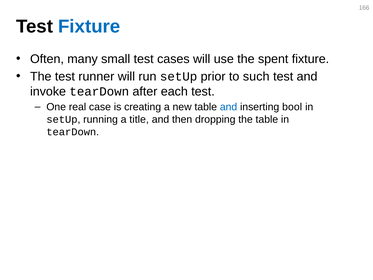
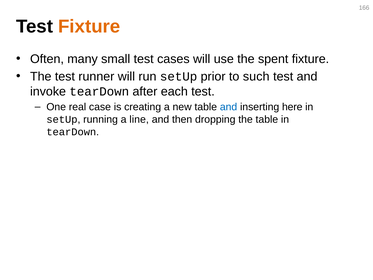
Fixture at (89, 26) colour: blue -> orange
bool: bool -> here
title: title -> line
